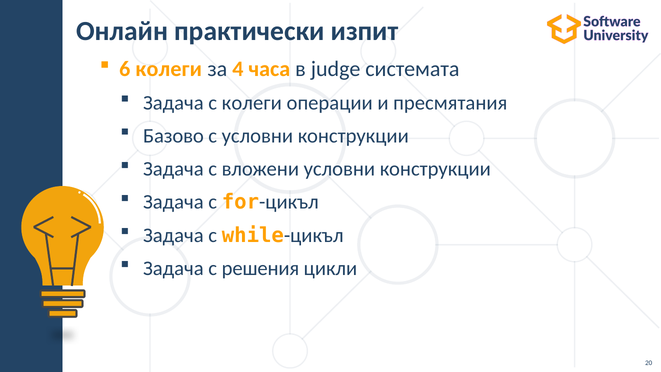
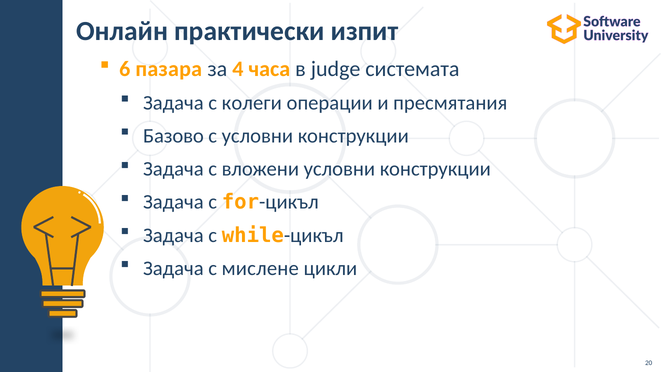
6 колеги: колеги -> пазара
решения: решения -> мислене
